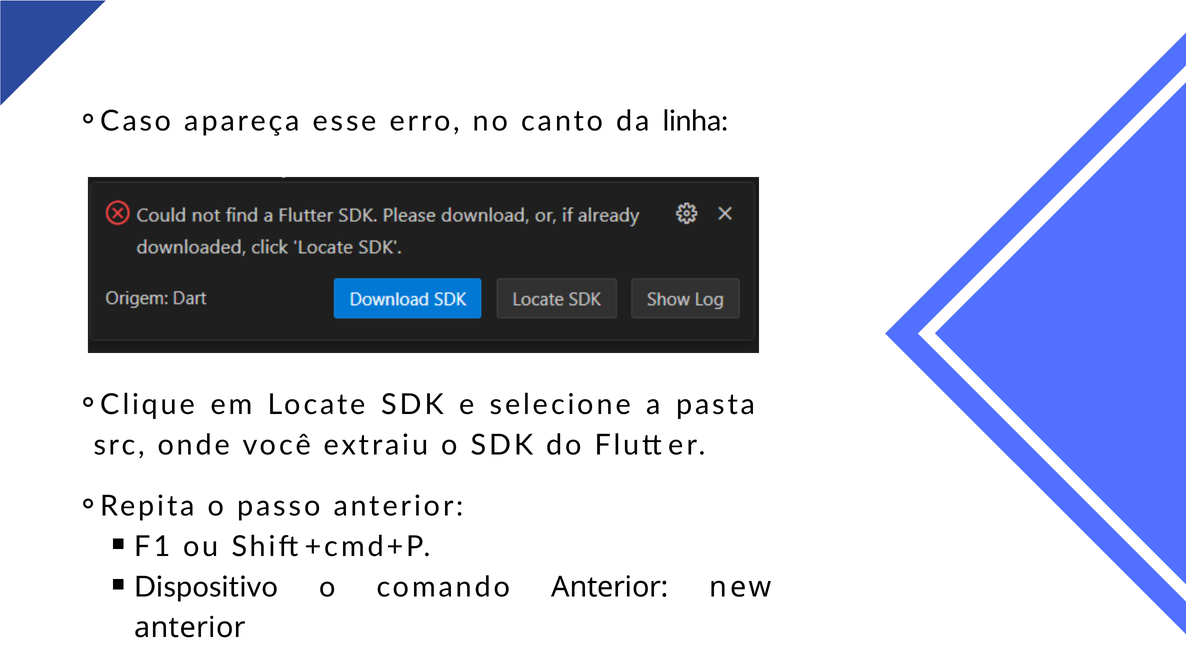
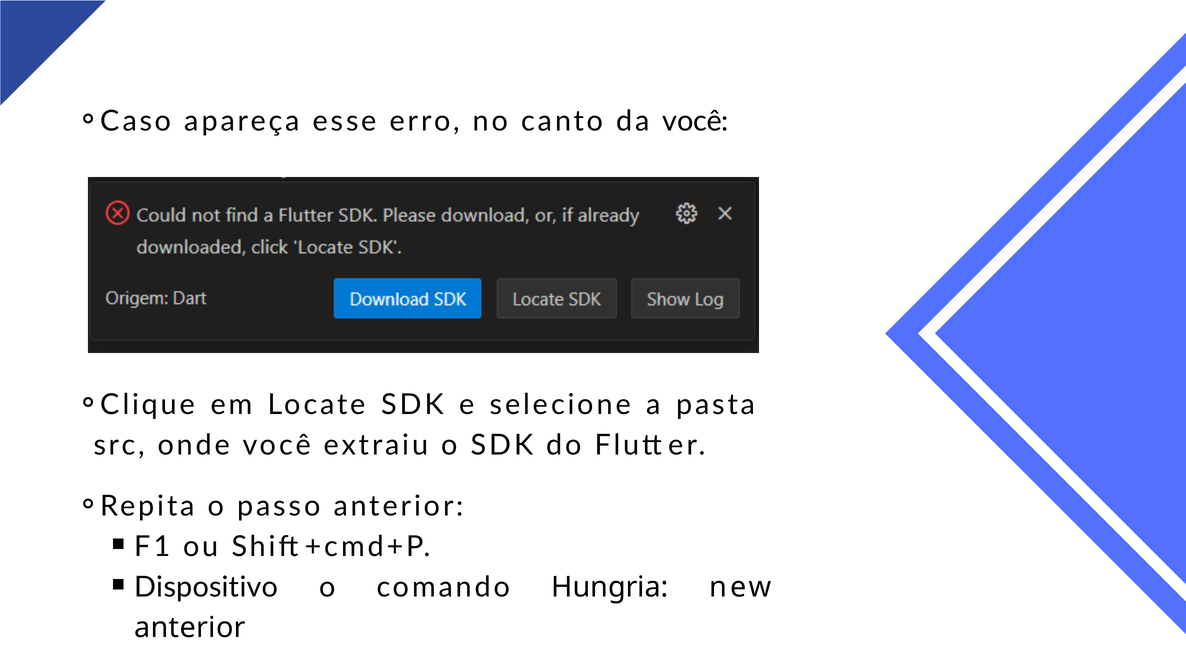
da linha: linha -> você
comando Anterior: Anterior -> Hungria
